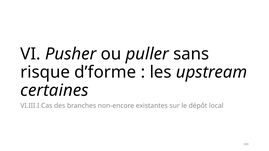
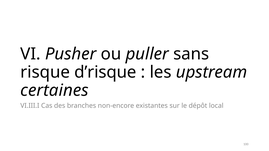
d’forme: d’forme -> d’risque
